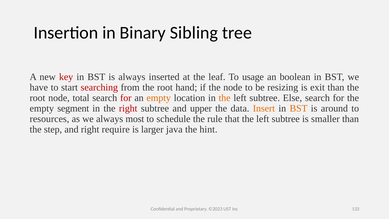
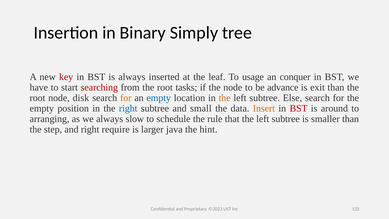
Sibling: Sibling -> Simply
boolean: boolean -> conquer
hand: hand -> tasks
resizing: resizing -> advance
total: total -> disk
for at (126, 98) colour: red -> orange
empty at (159, 98) colour: orange -> blue
segment: segment -> position
right at (128, 108) colour: red -> blue
upper: upper -> small
BST at (299, 108) colour: orange -> red
resources: resources -> arranging
most: most -> slow
